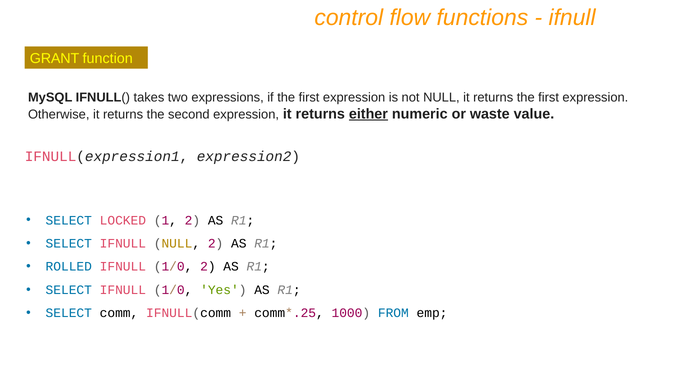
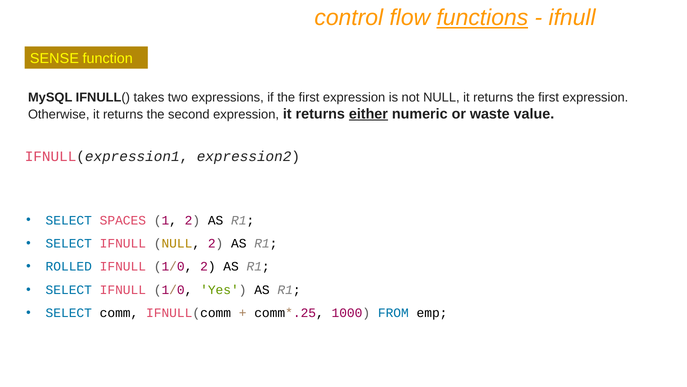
functions underline: none -> present
GRANT: GRANT -> SENSE
LOCKED: LOCKED -> SPACES
